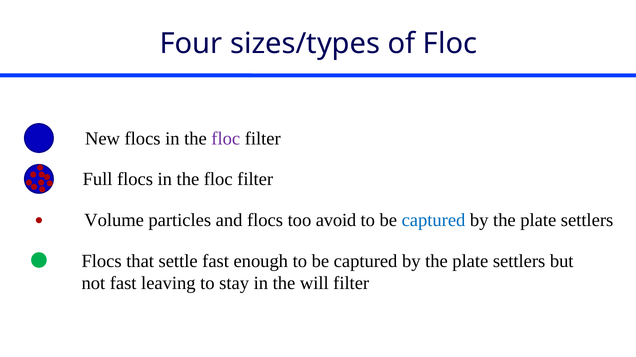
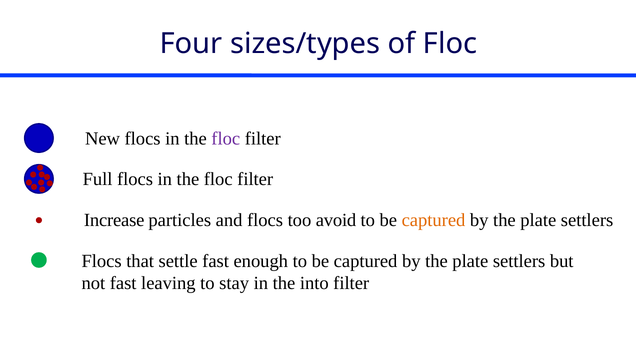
Volume: Volume -> Increase
captured at (434, 221) colour: blue -> orange
will: will -> into
